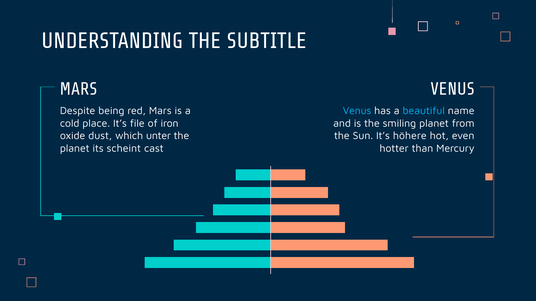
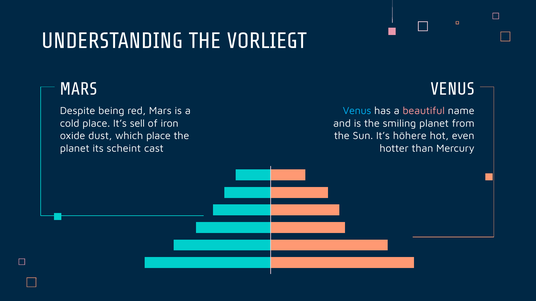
SUBTITLE: SUBTITLE -> VORLIEGT
beautiful colour: light blue -> pink
file: file -> sell
which unter: unter -> place
